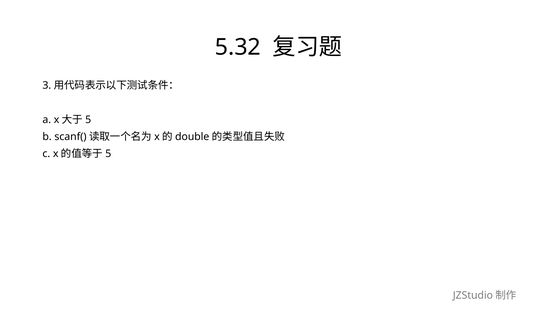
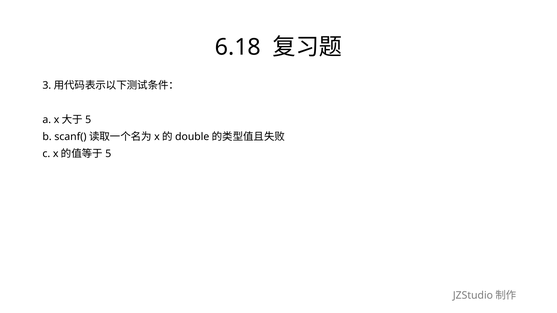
5.32: 5.32 -> 6.18
